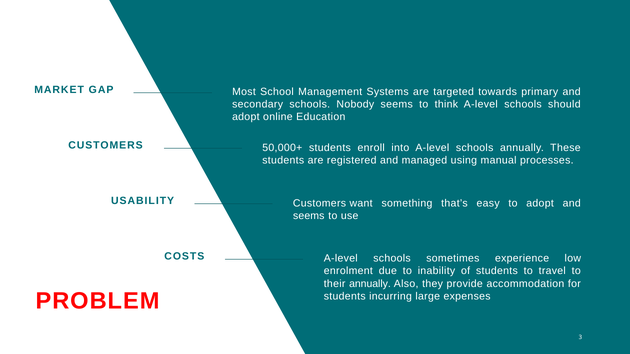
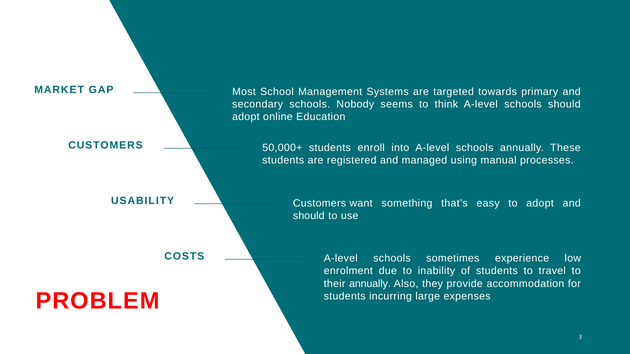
seems at (309, 216): seems -> should
